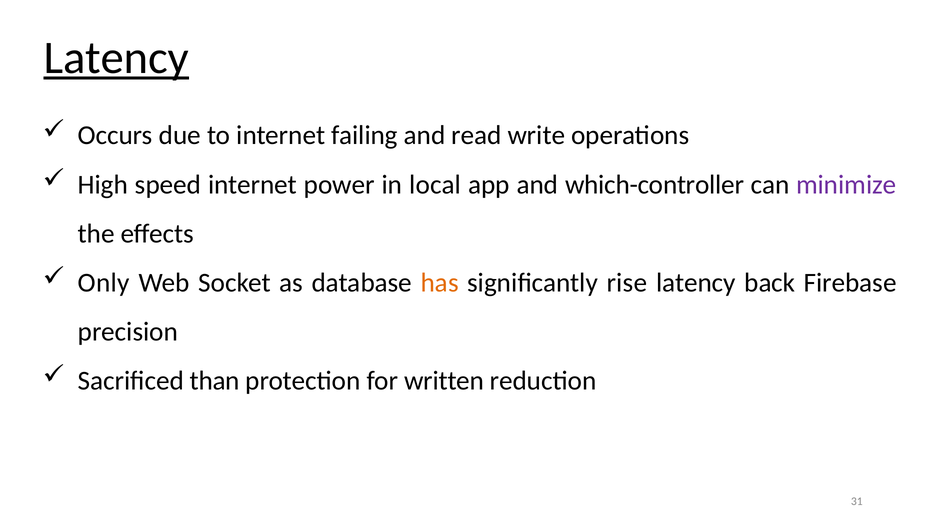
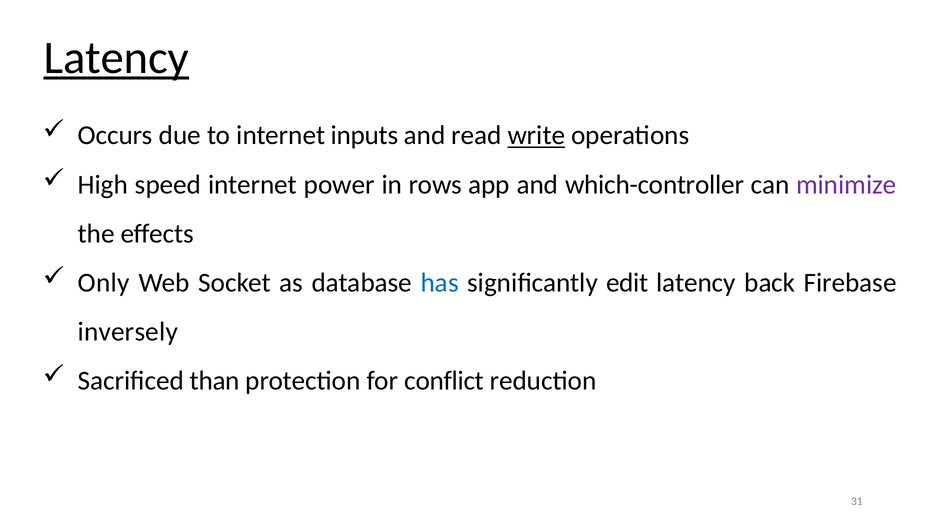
failing: failing -> inputs
write underline: none -> present
local: local -> rows
has colour: orange -> blue
rise: rise -> edit
precision: precision -> inversely
written: written -> conflict
